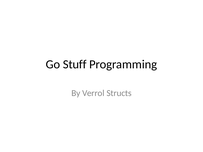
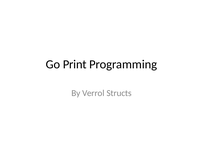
Stuff: Stuff -> Print
